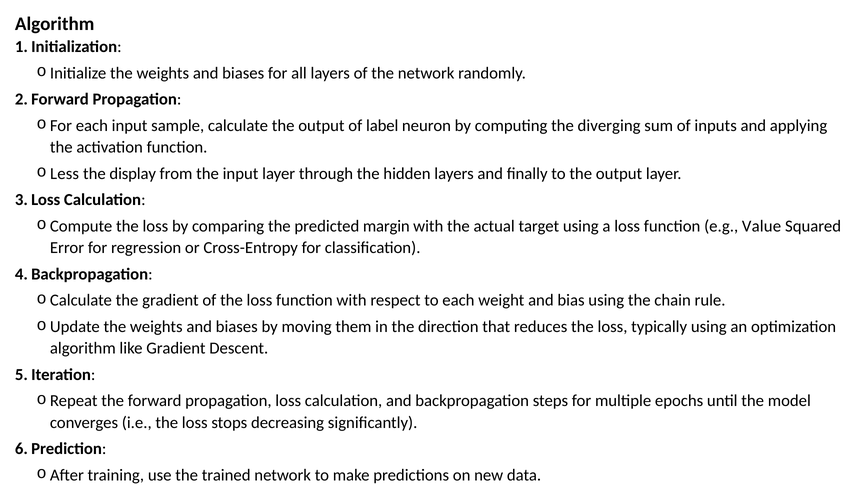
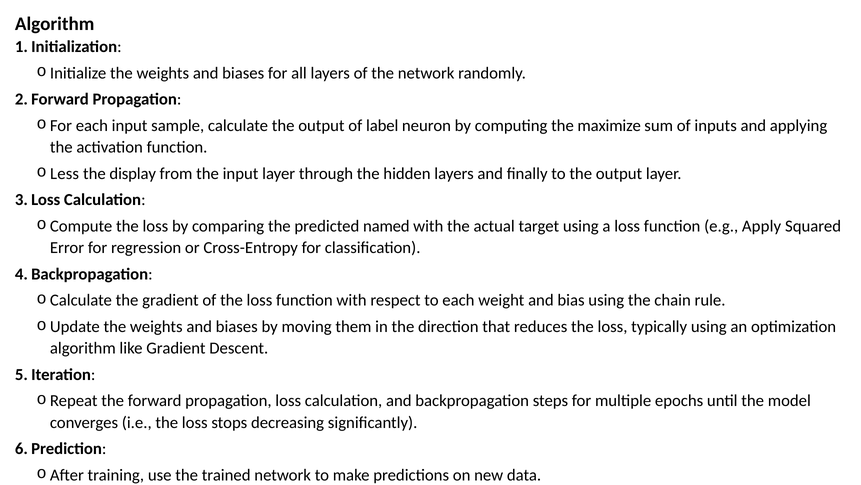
diverging: diverging -> maximize
margin: margin -> named
Value: Value -> Apply
